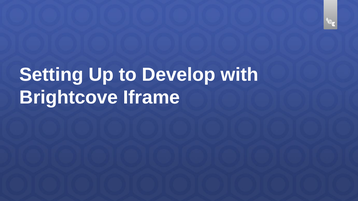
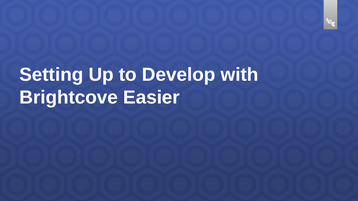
Iframe: Iframe -> Easier
